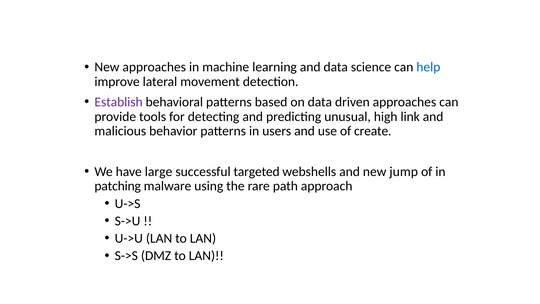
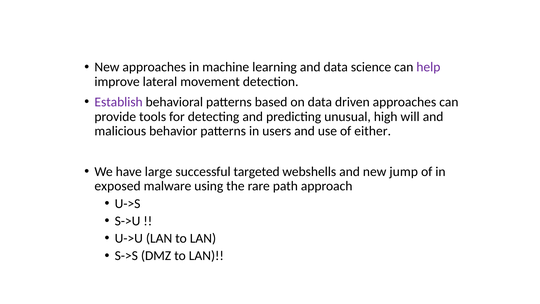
help colour: blue -> purple
link: link -> will
create: create -> either
patching: patching -> exposed
